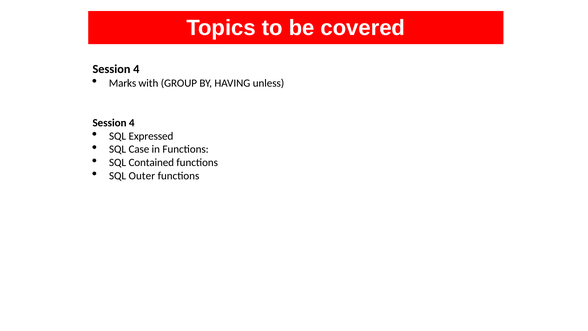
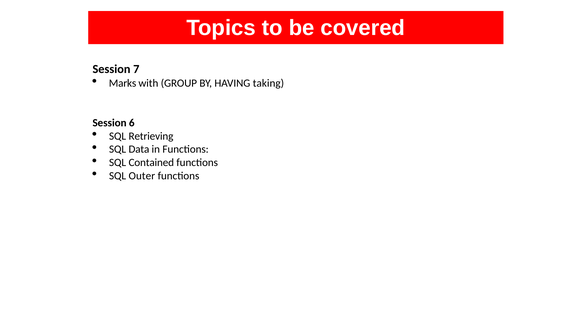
4 at (136, 69): 4 -> 7
unless: unless -> taking
4 at (132, 123): 4 -> 6
Expressed: Expressed -> Retrieving
Case: Case -> Data
